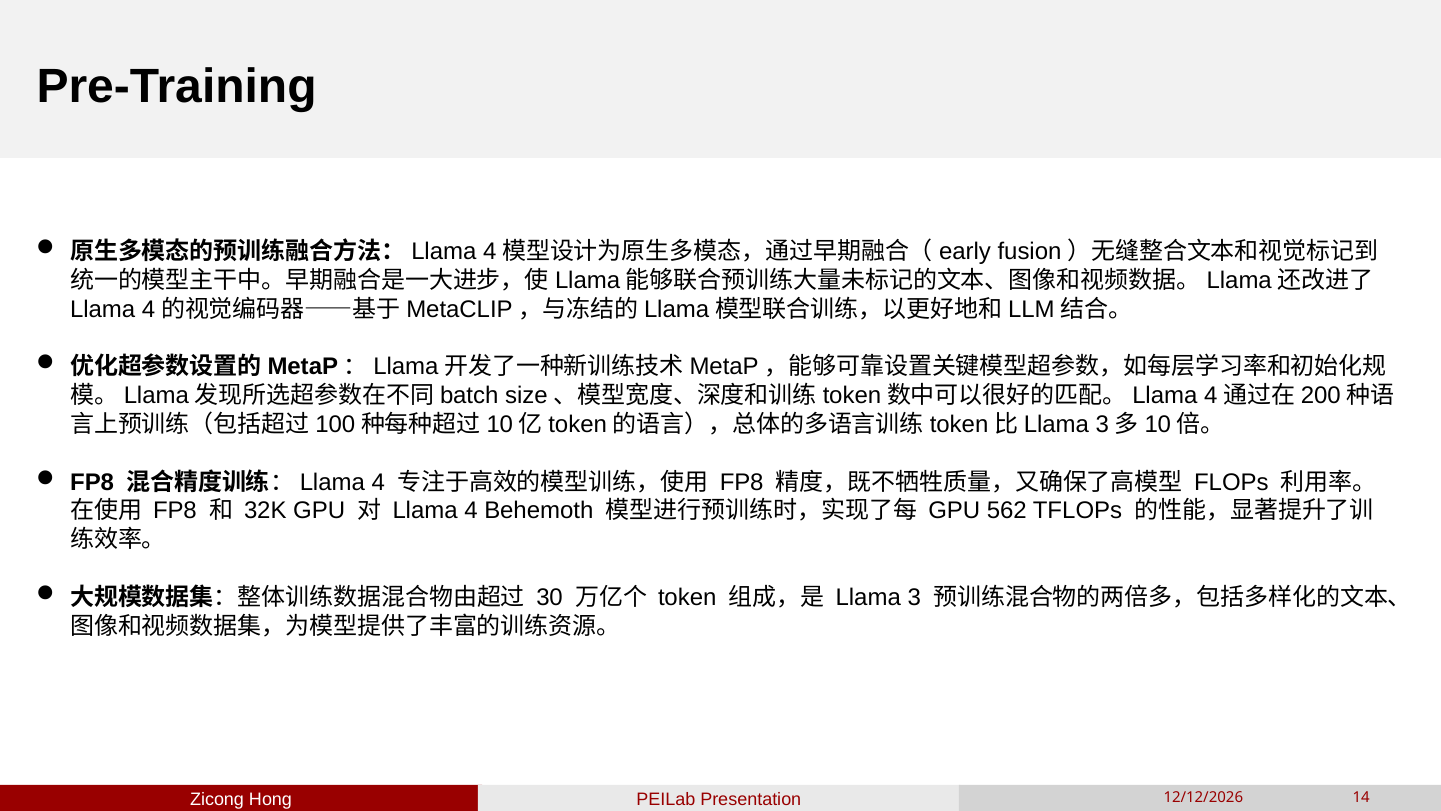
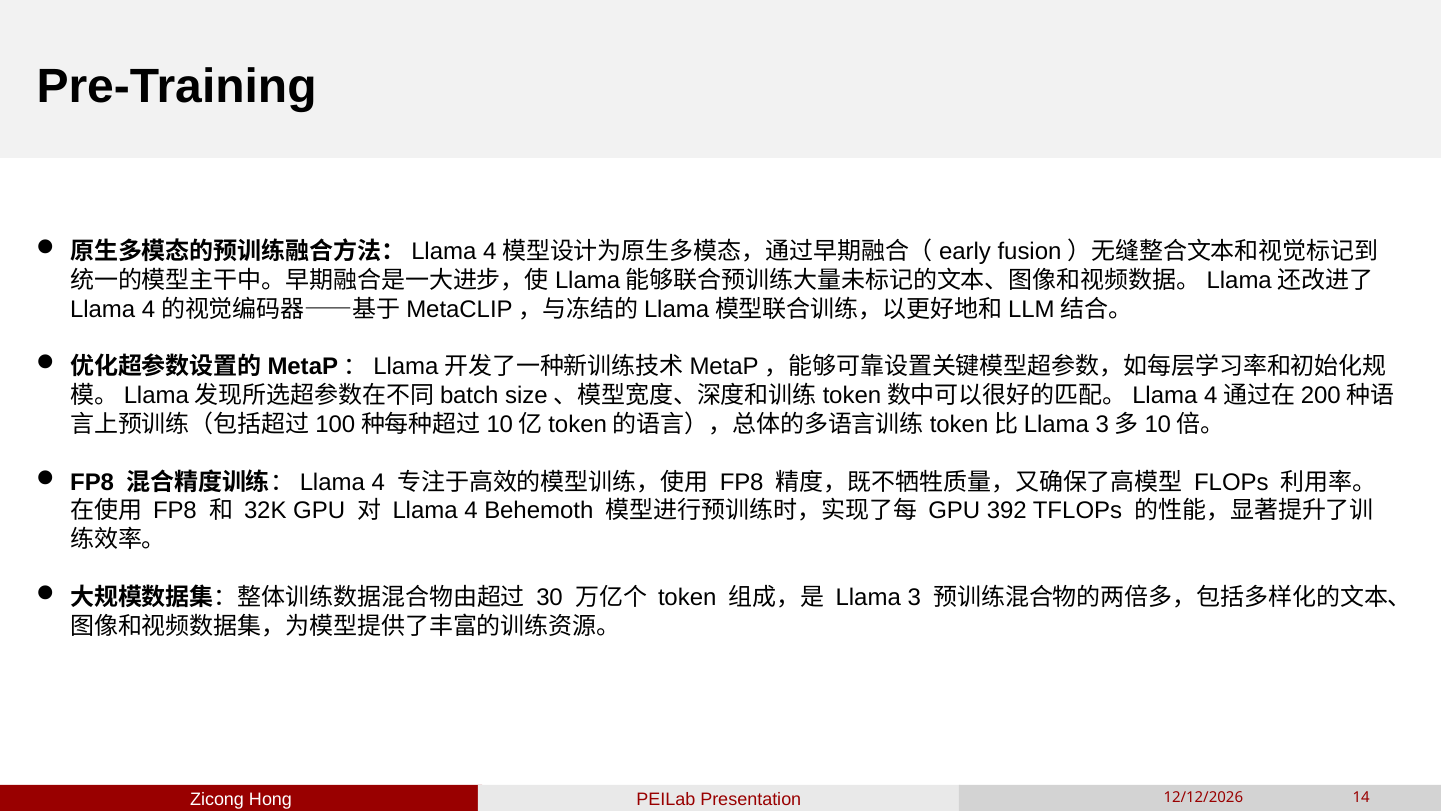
562: 562 -> 392
